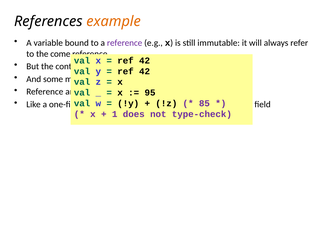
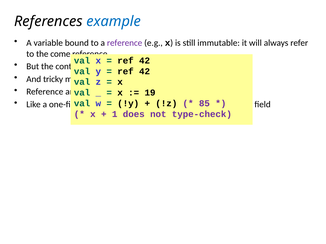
example colour: orange -> blue
some: some -> tricky
95: 95 -> 19
